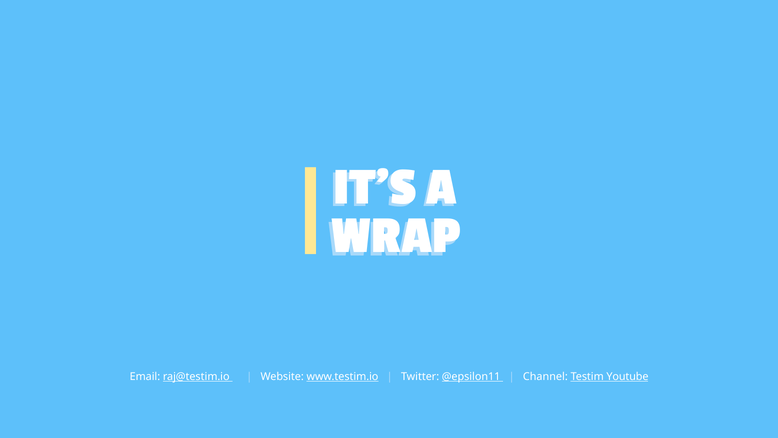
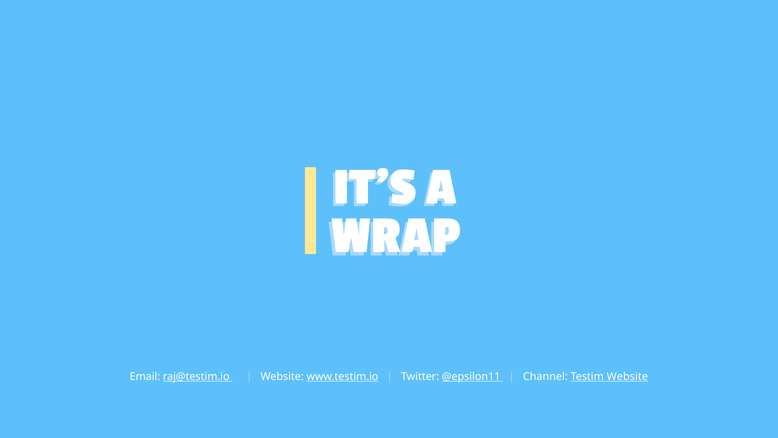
Testim Youtube: Youtube -> Website
